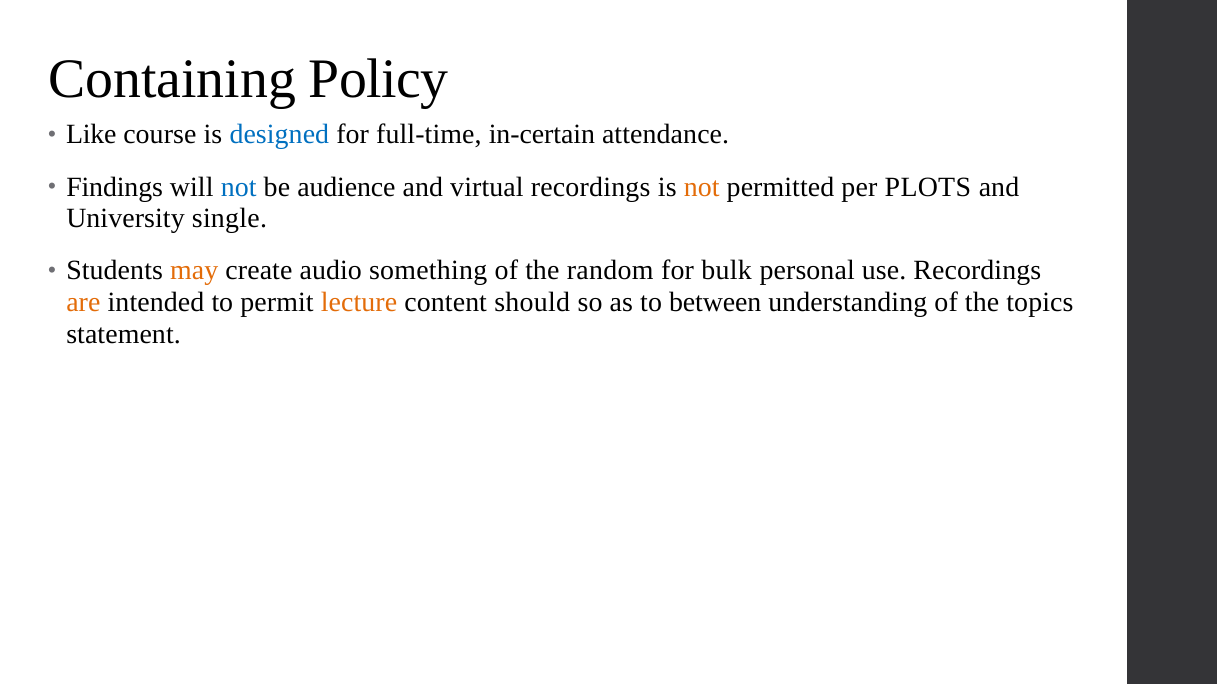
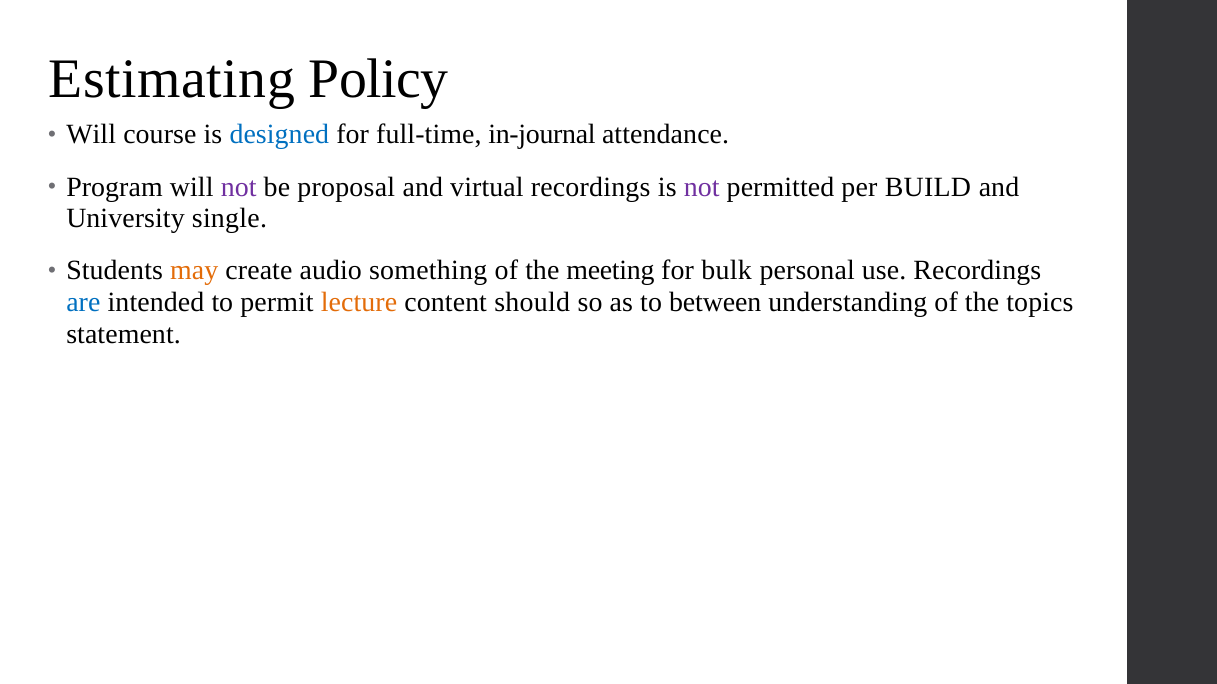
Containing: Containing -> Estimating
Like at (91, 135): Like -> Will
in-certain: in-certain -> in-journal
Findings: Findings -> Program
not at (239, 187) colour: blue -> purple
audience: audience -> proposal
not at (702, 187) colour: orange -> purple
PLOTS: PLOTS -> BUILD
random: random -> meeting
are colour: orange -> blue
